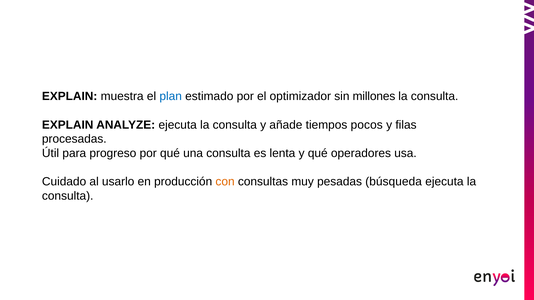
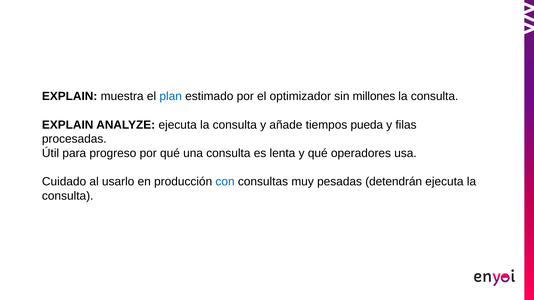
pocos: pocos -> pueda
con colour: orange -> blue
búsqueda: búsqueda -> detendrán
